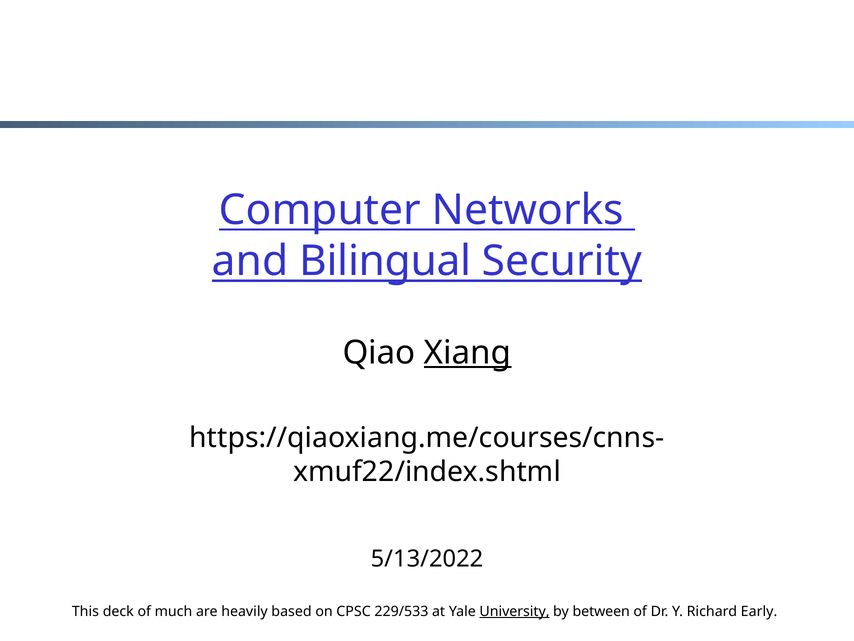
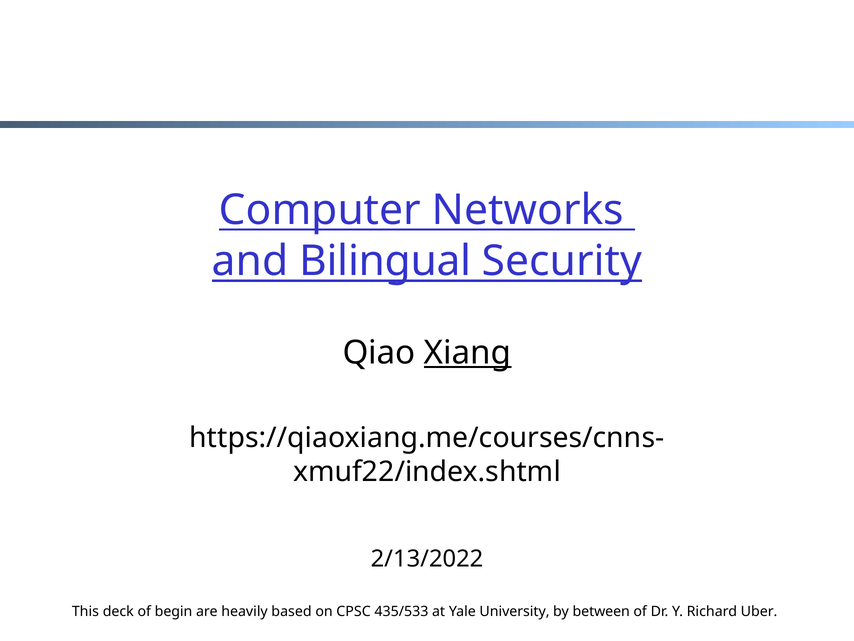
5/13/2022: 5/13/2022 -> 2/13/2022
much: much -> begin
229/533: 229/533 -> 435/533
University underline: present -> none
Early: Early -> Uber
